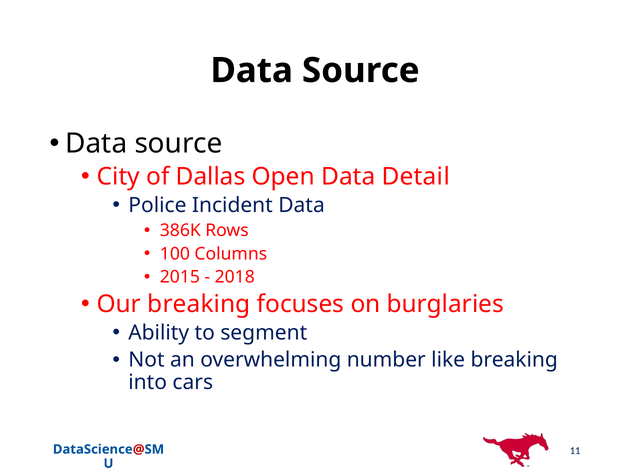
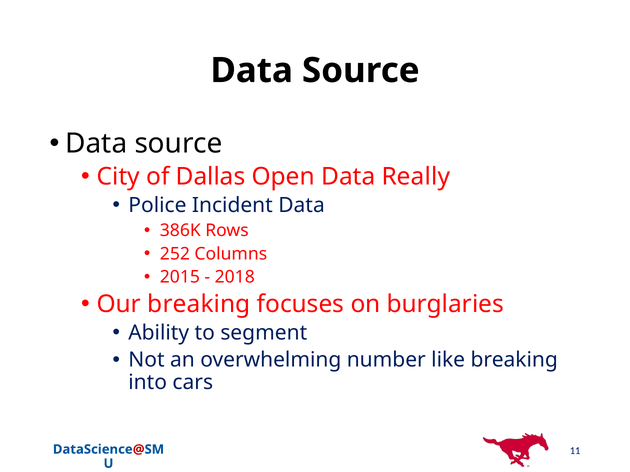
Detail: Detail -> Really
100: 100 -> 252
